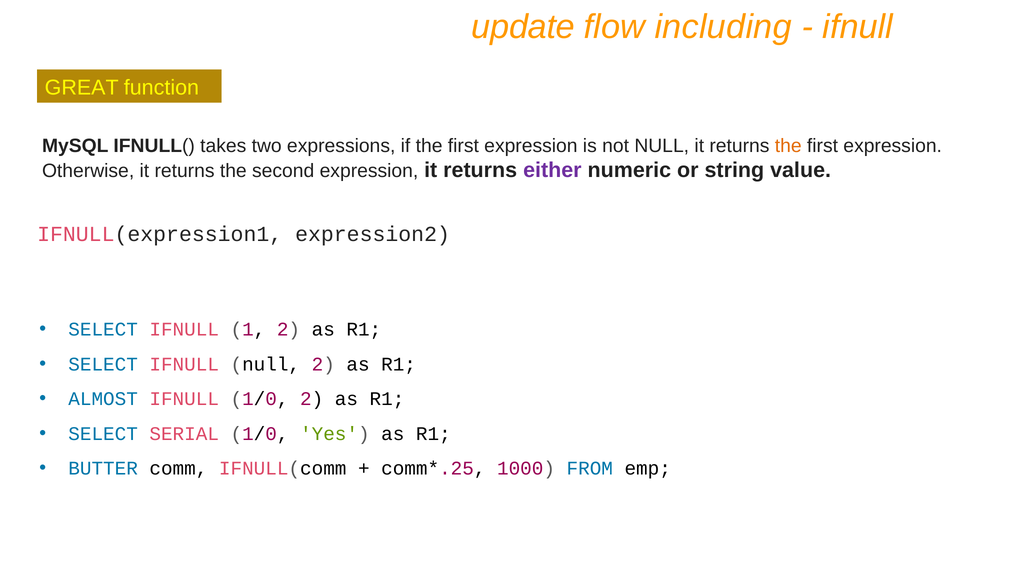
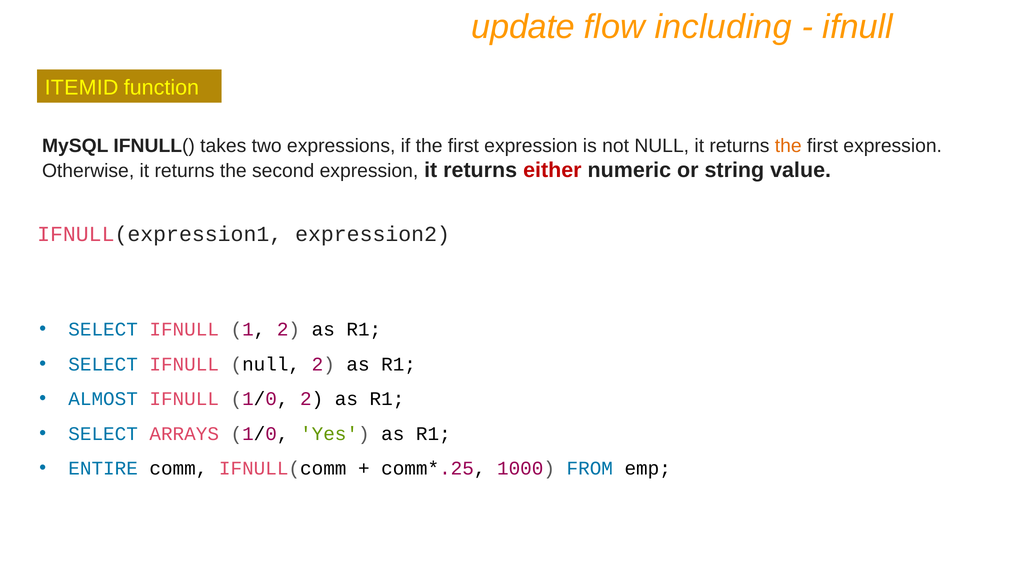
GREAT: GREAT -> ITEMID
either colour: purple -> red
SERIAL: SERIAL -> ARRAYS
BUTTER: BUTTER -> ENTIRE
